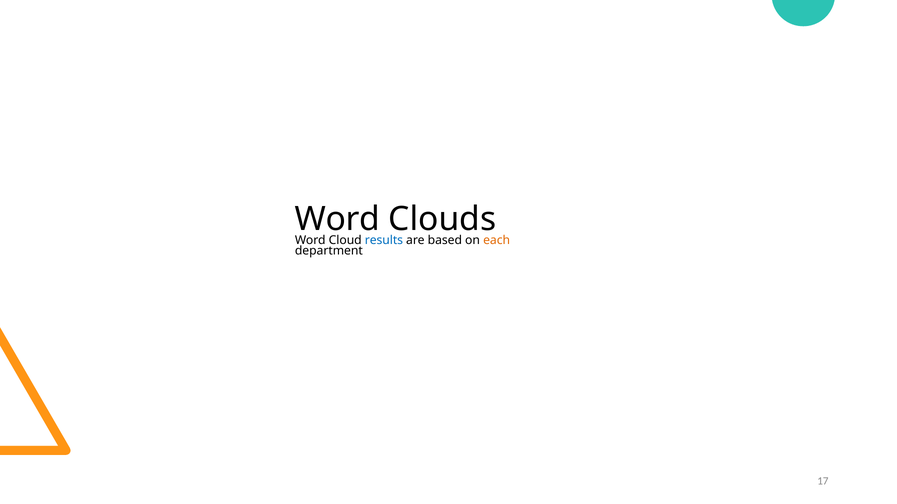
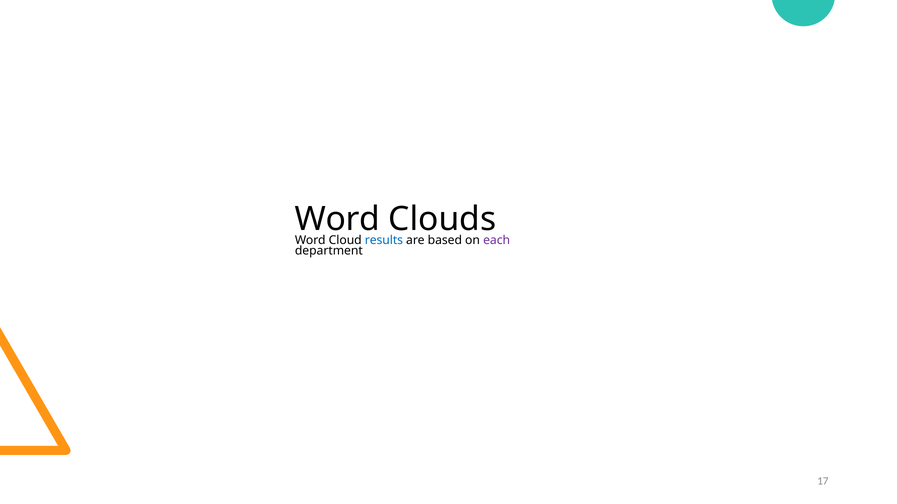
each colour: orange -> purple
